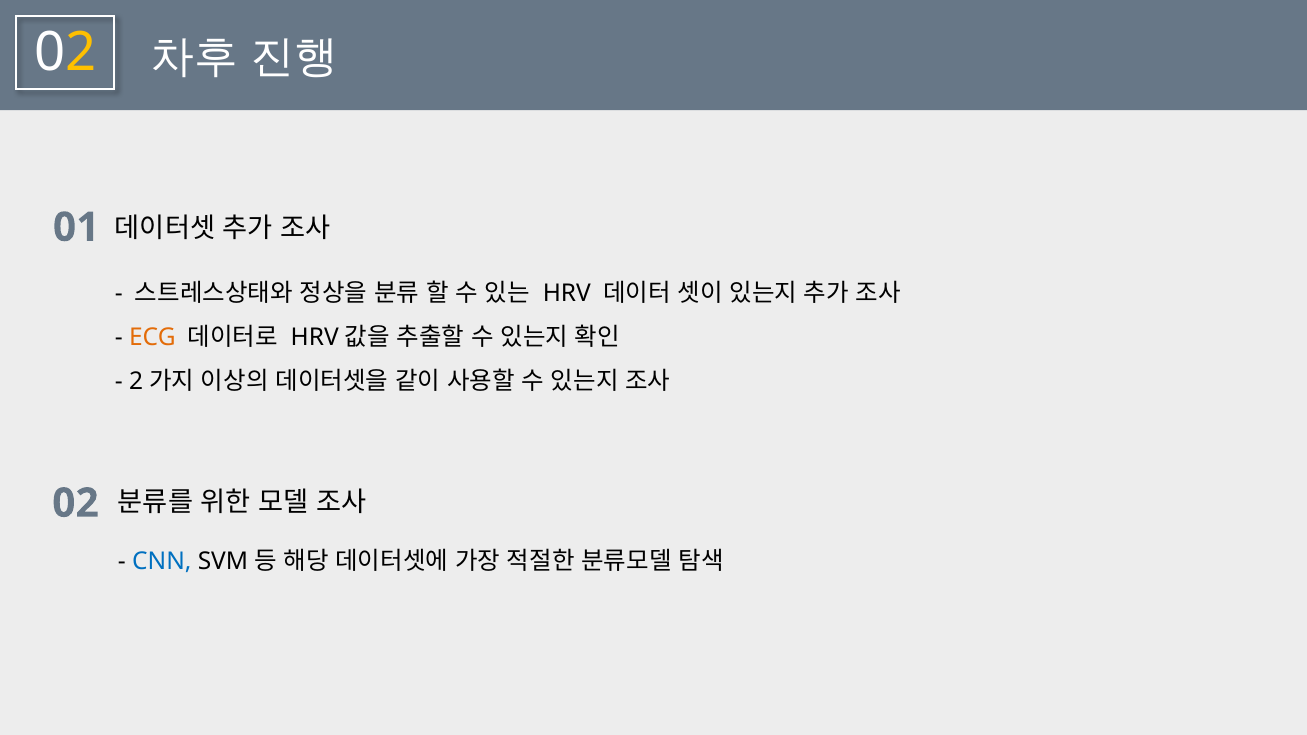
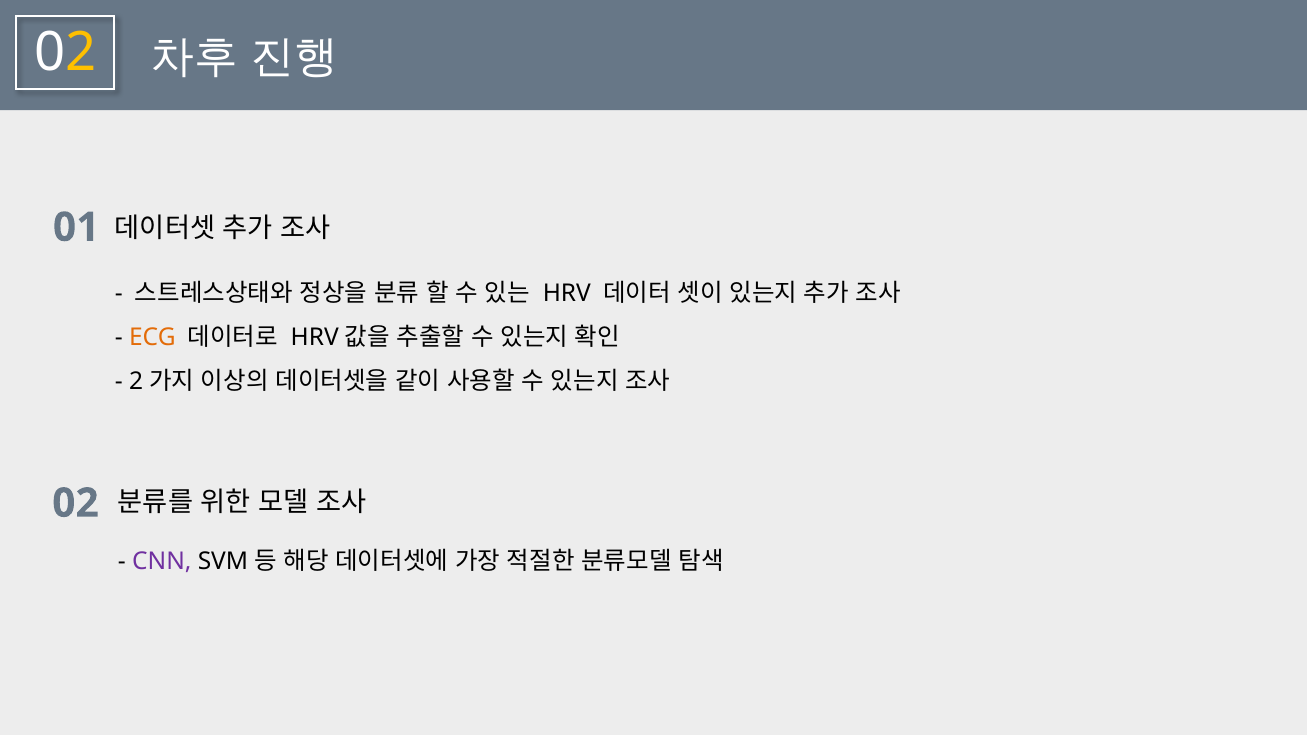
CNN colour: blue -> purple
